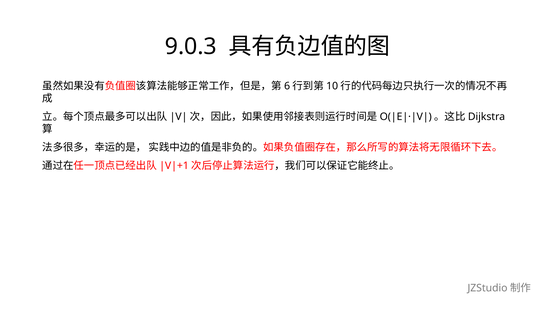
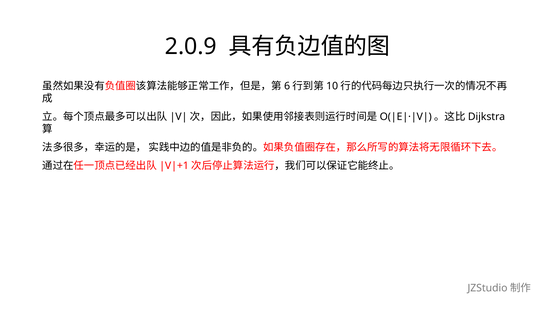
9.0.3: 9.0.3 -> 2.0.9
